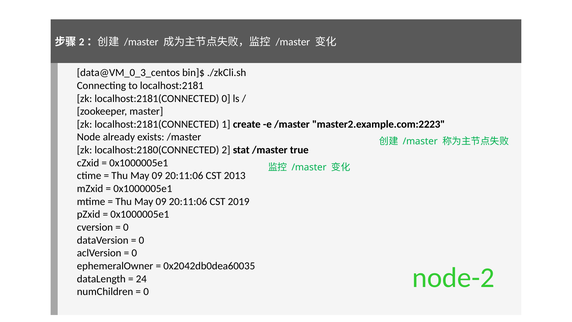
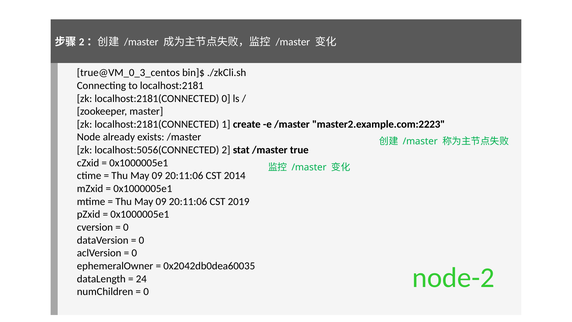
data@VM_0_3_centos: data@VM_0_3_centos -> true@VM_0_3_centos
localhost:2180(CONNECTED: localhost:2180(CONNECTED -> localhost:5056(CONNECTED
2013: 2013 -> 2014
